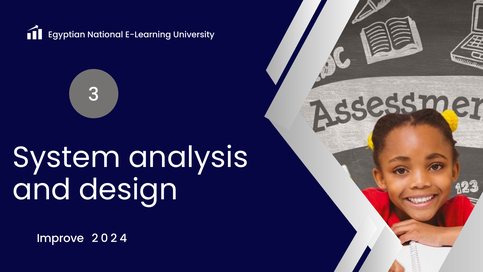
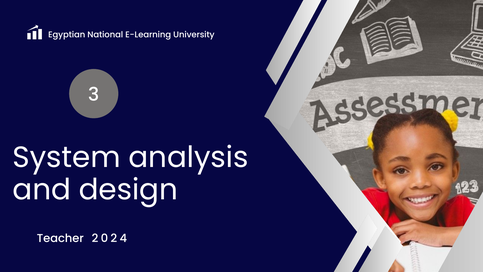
Improve: Improve -> Teacher
